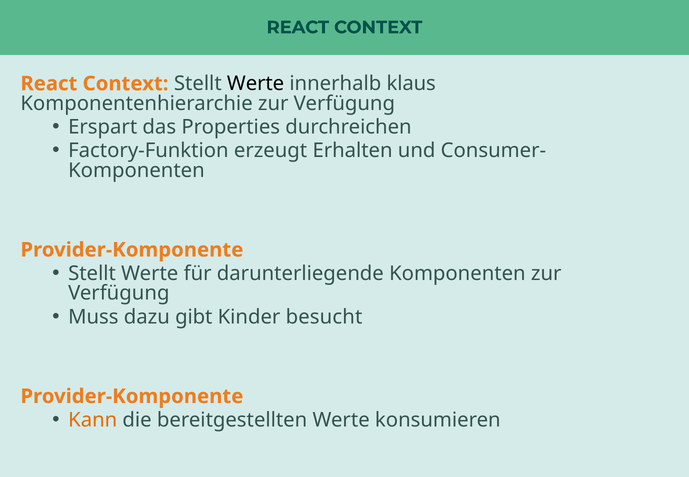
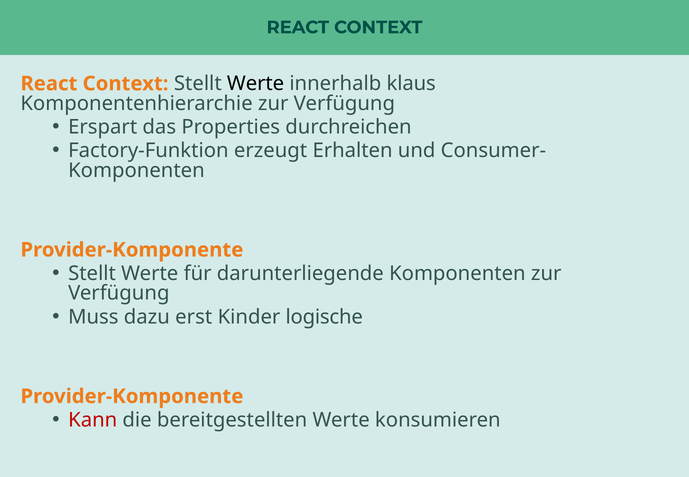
gibt: gibt -> erst
besucht: besucht -> logische
Kann colour: orange -> red
